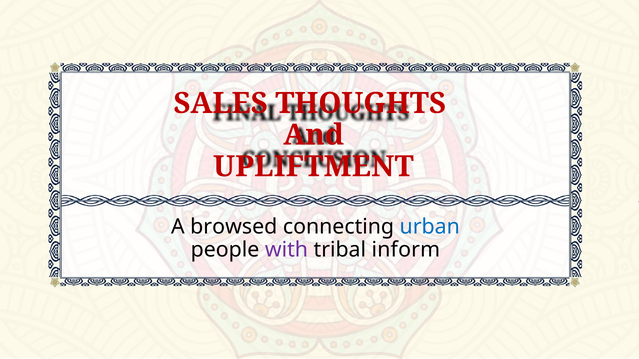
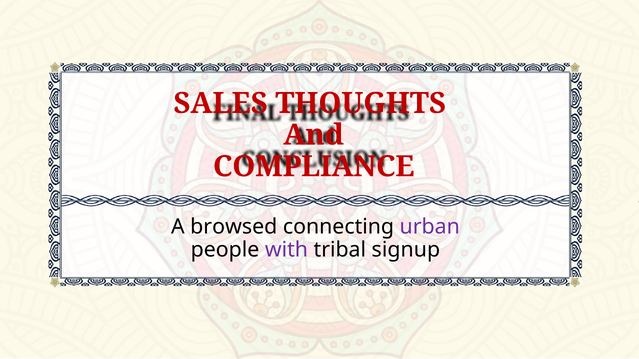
UPLIFTMENT: UPLIFTMENT -> COMPLIANCE
urban colour: blue -> purple
inform: inform -> signup
